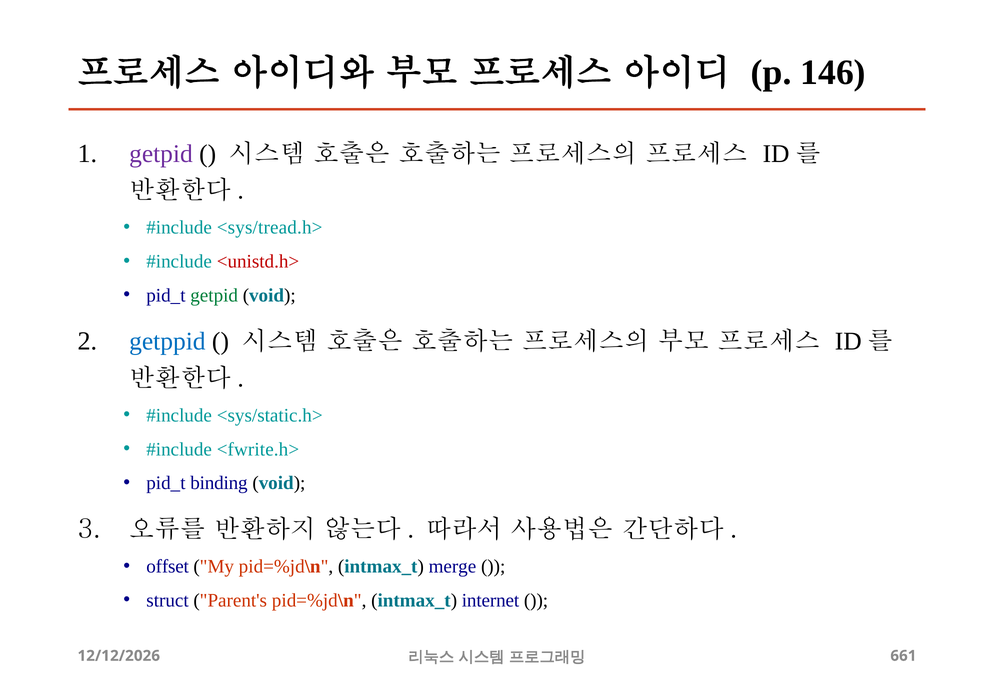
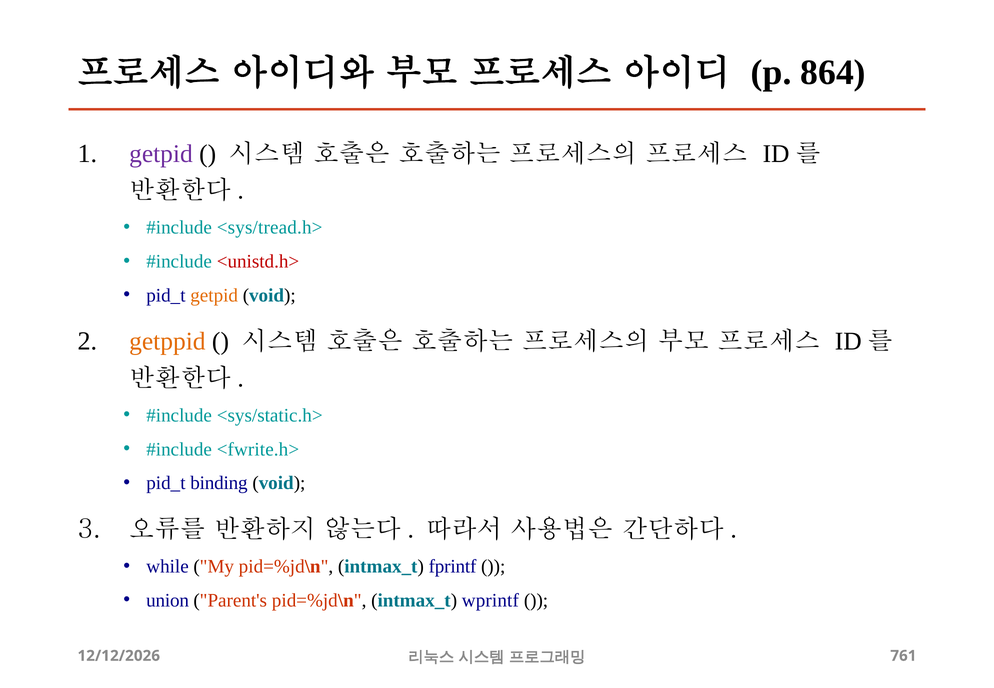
146: 146 -> 864
getpid at (214, 295) colour: green -> orange
getppid colour: blue -> orange
offset: offset -> while
merge: merge -> fprintf
struct: struct -> union
internet: internet -> wprintf
661: 661 -> 761
